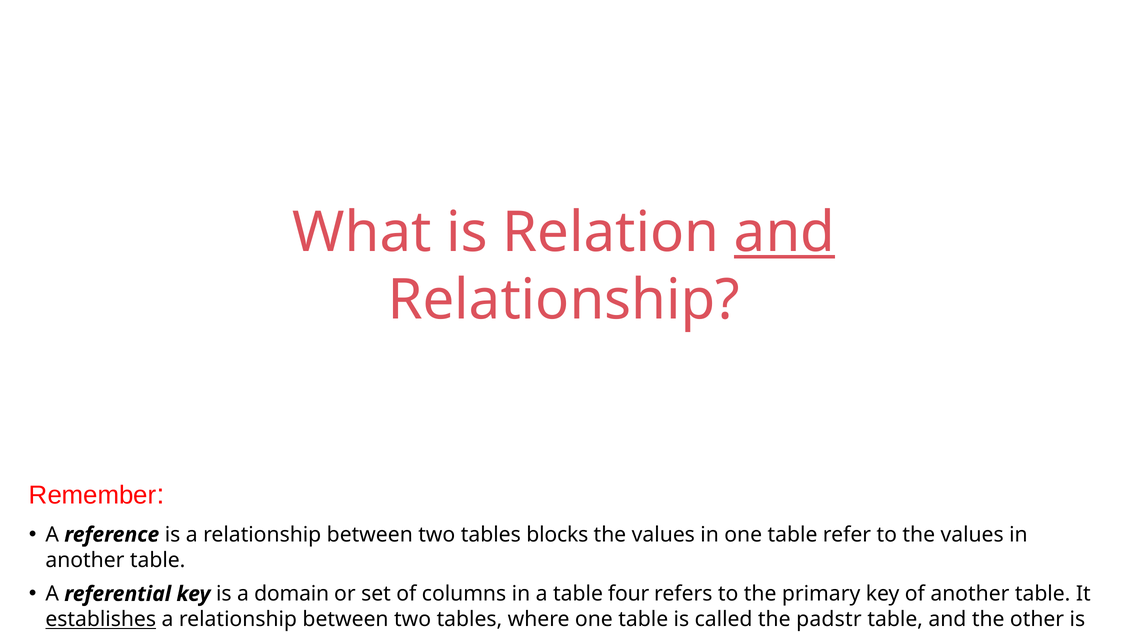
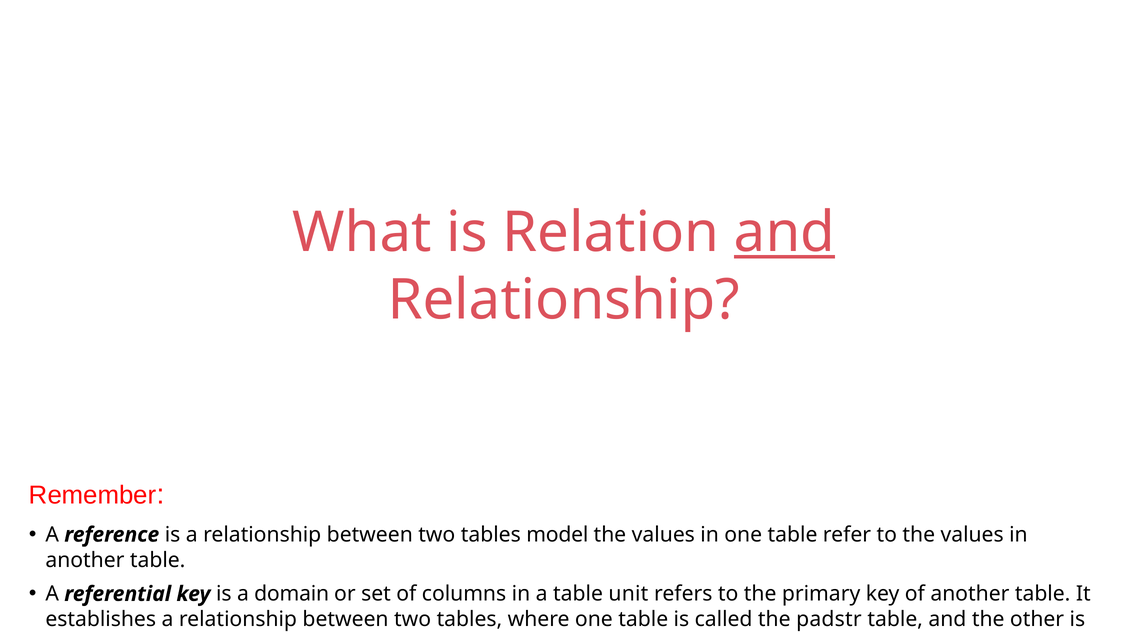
blocks: blocks -> model
four: four -> unit
establishes underline: present -> none
